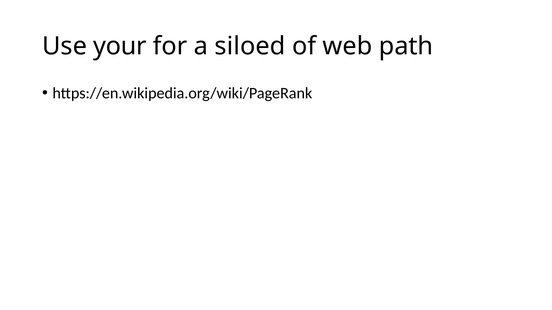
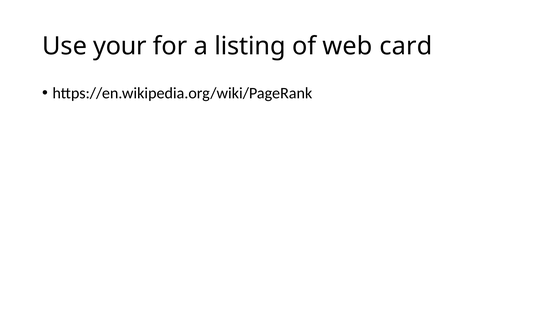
siloed: siloed -> listing
path: path -> card
